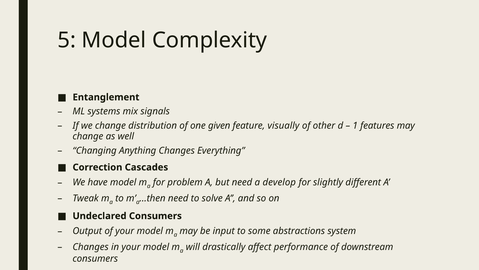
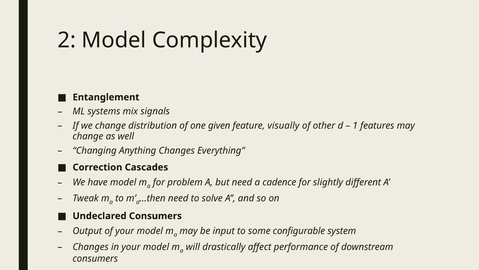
5: 5 -> 2
develop: develop -> cadence
abstractions: abstractions -> configurable
